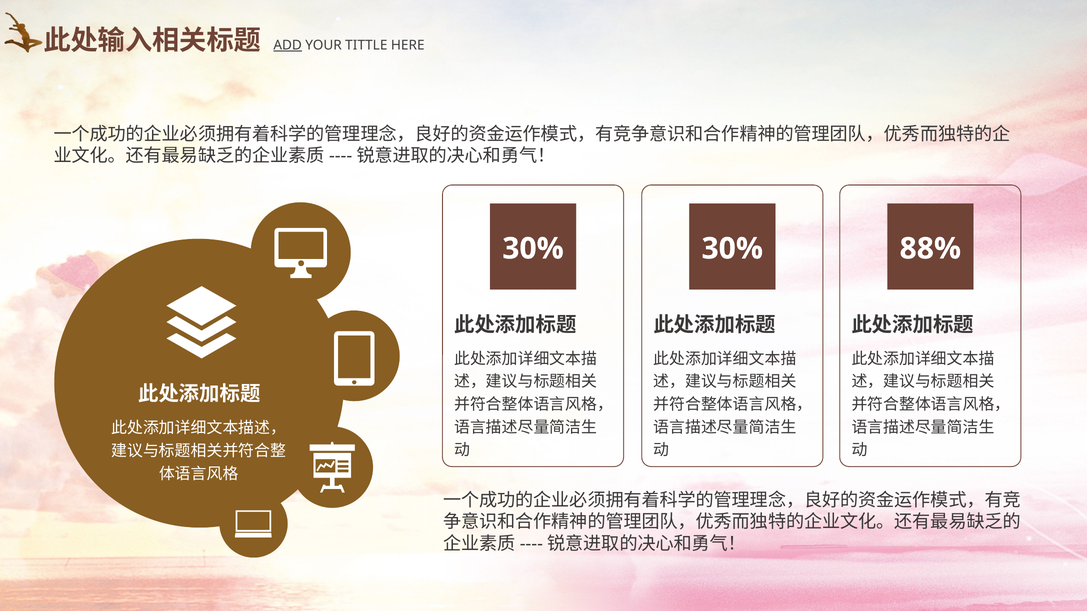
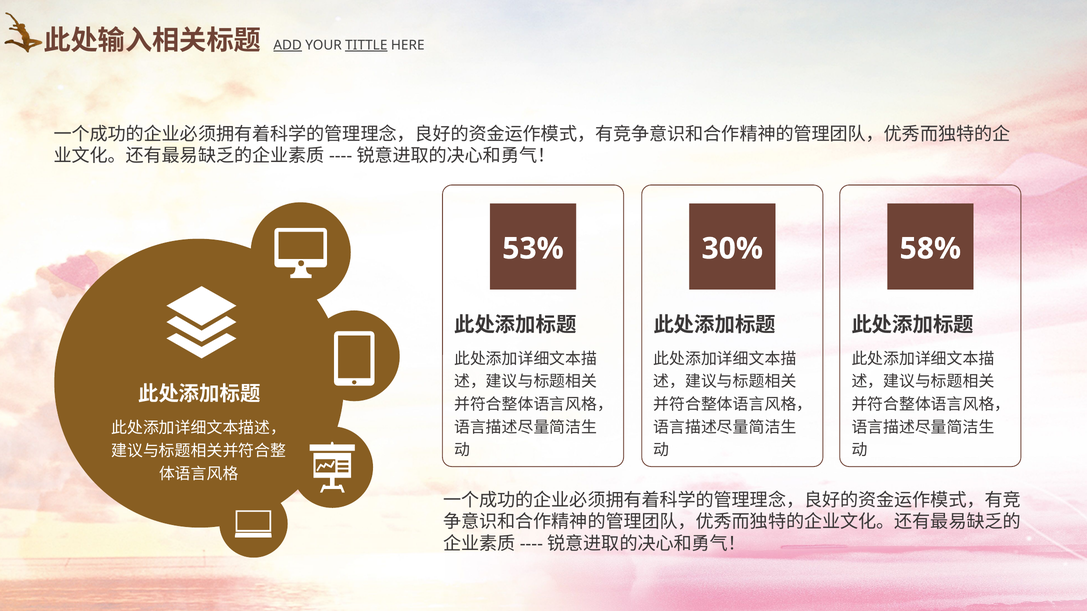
TITTLE underline: none -> present
30% at (533, 249): 30% -> 53%
88%: 88% -> 58%
